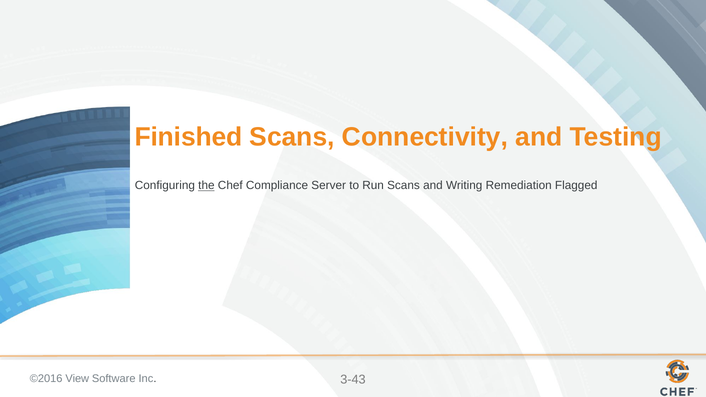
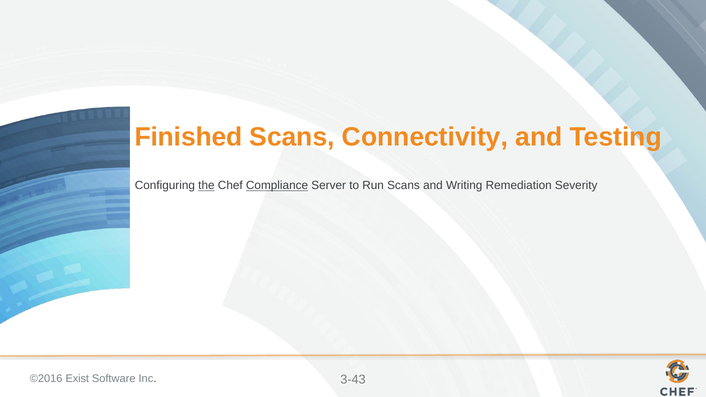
Compliance underline: none -> present
Flagged: Flagged -> Severity
View: View -> Exist
